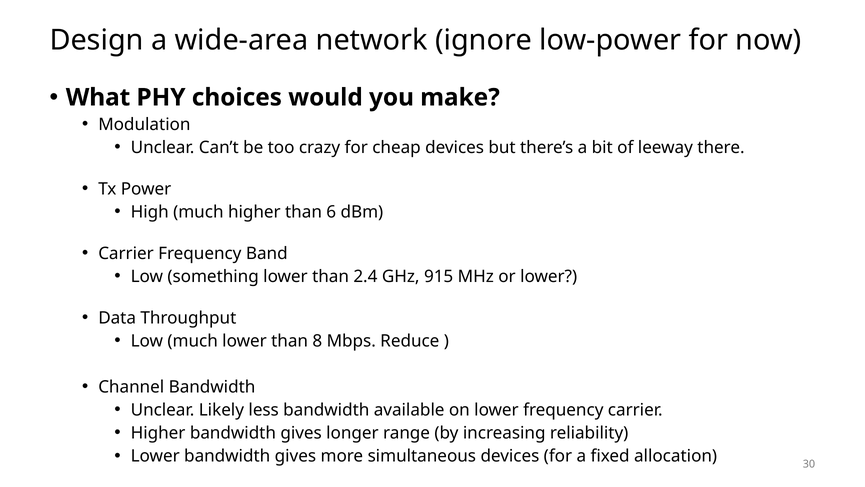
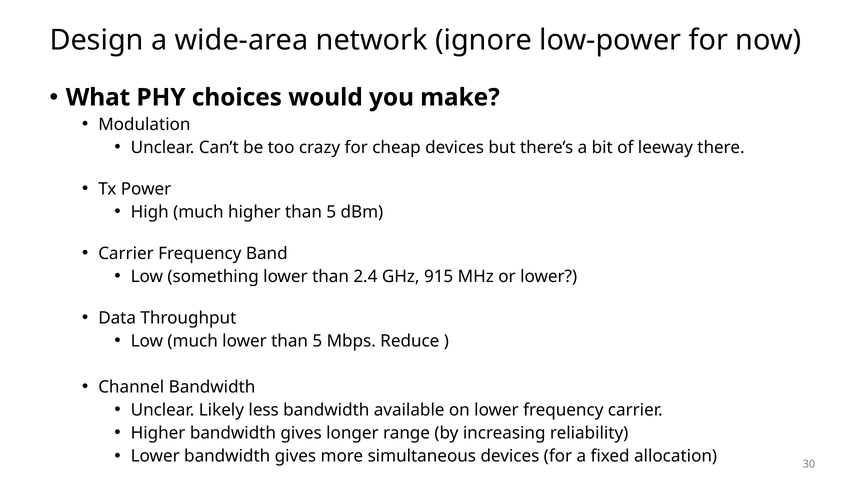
higher than 6: 6 -> 5
lower than 8: 8 -> 5
